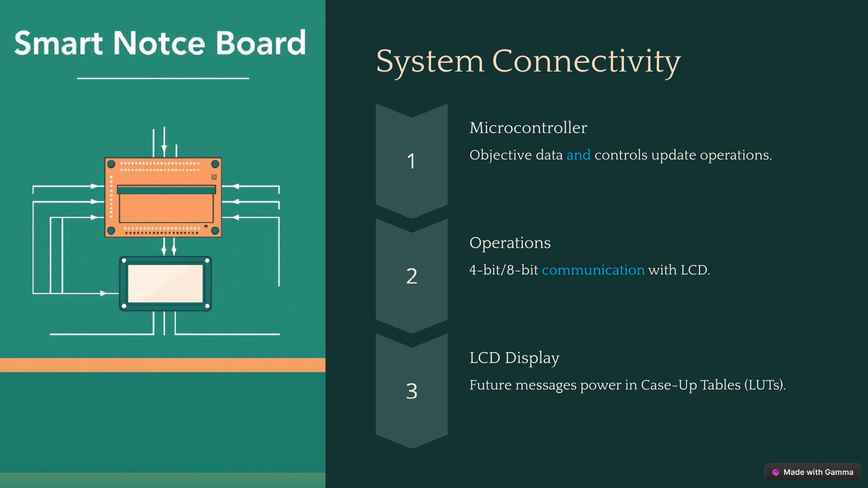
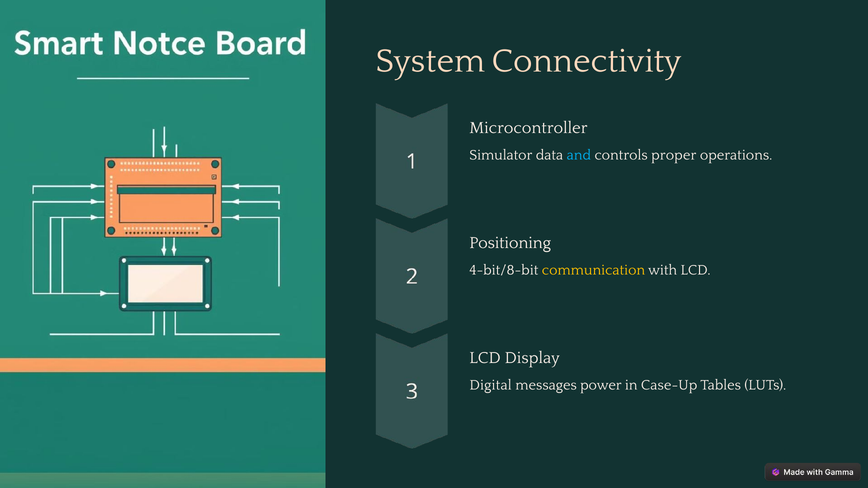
Objective: Objective -> Simulator
update: update -> proper
Operations at (510, 243): Operations -> Positioning
communication colour: light blue -> yellow
Future: Future -> Digital
